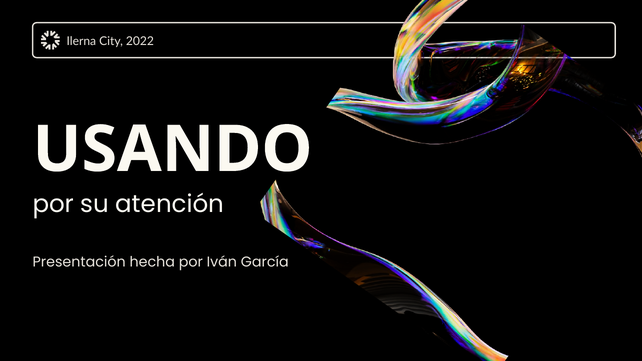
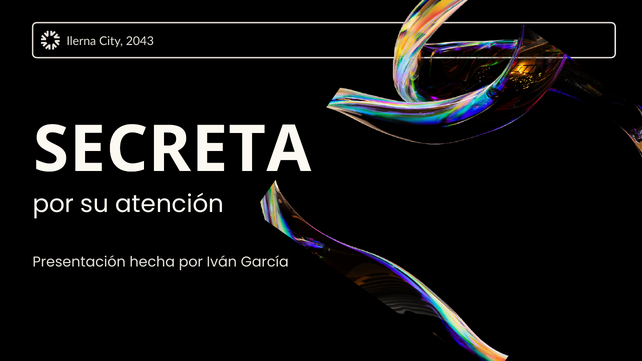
2022: 2022 -> 2043
USANDO: USANDO -> SECRETA
